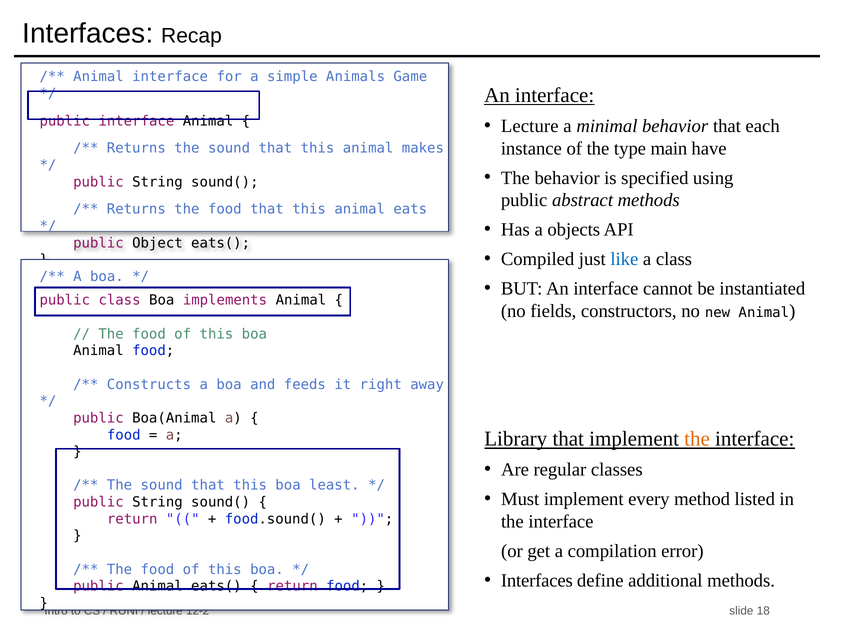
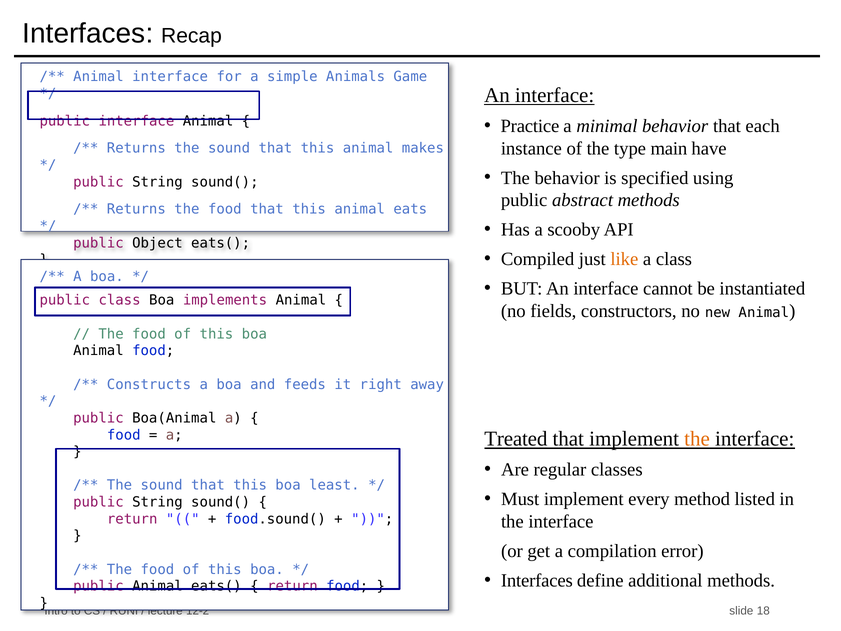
Lecture at (530, 126): Lecture -> Practice
objects: objects -> scooby
like colour: blue -> orange
Library: Library -> Treated
